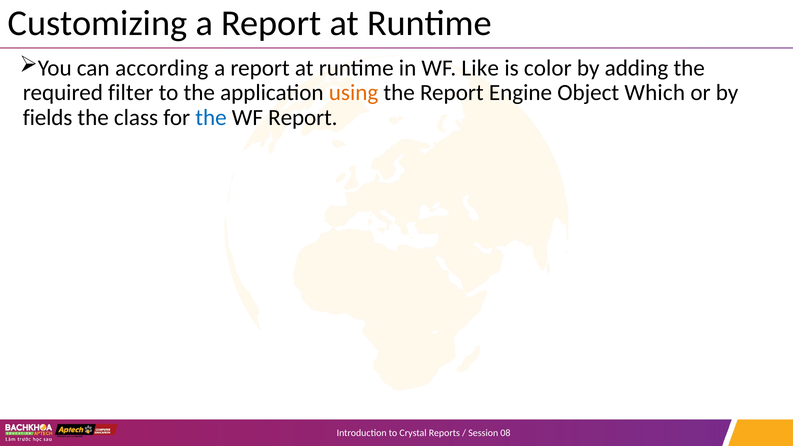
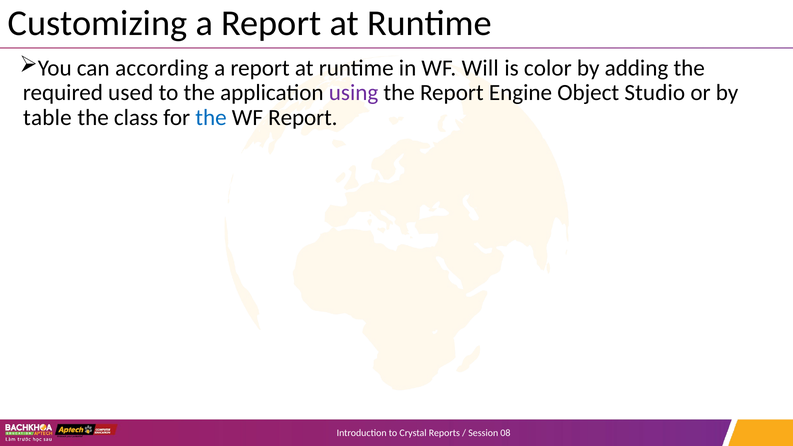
Like: Like -> Will
filter: filter -> used
using colour: orange -> purple
Which: Which -> Studio
fields: fields -> table
